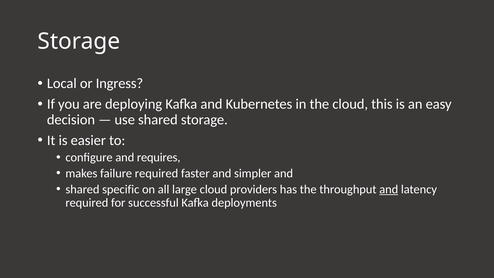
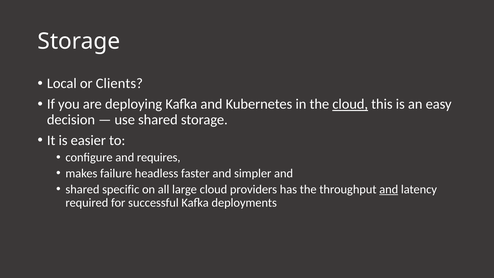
Ingress: Ingress -> Clients
cloud at (350, 104) underline: none -> present
failure required: required -> headless
